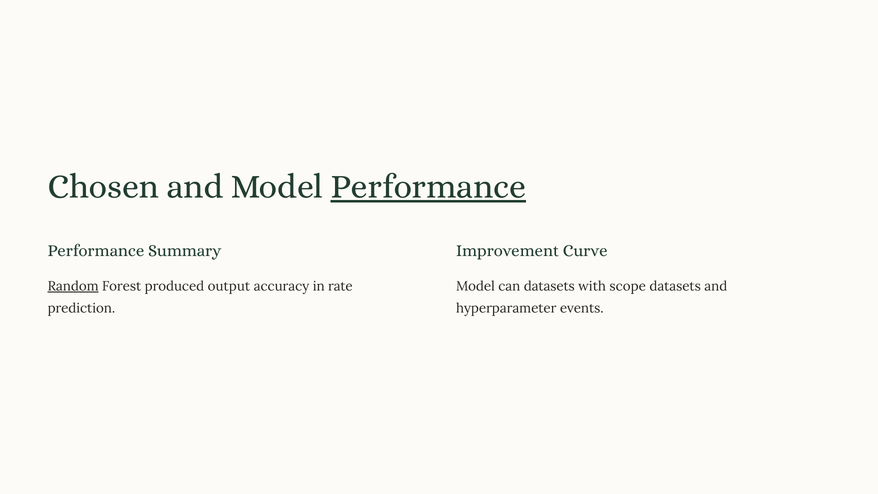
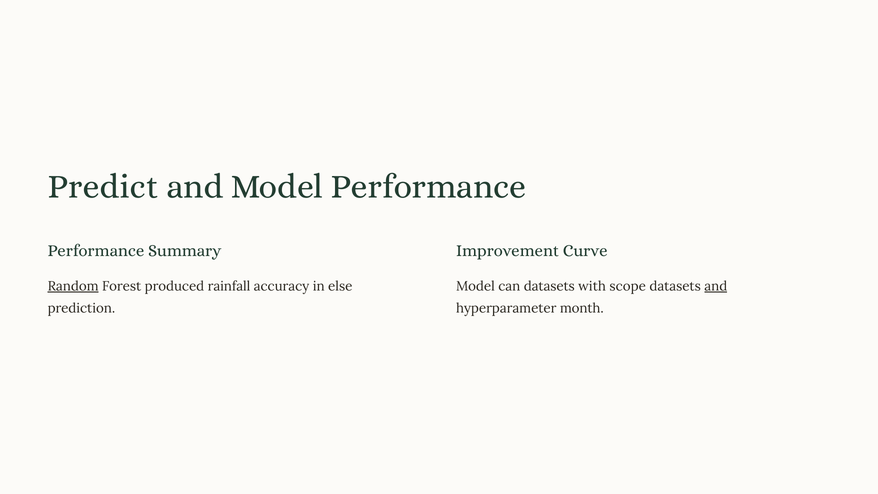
Chosen: Chosen -> Predict
Performance at (429, 187) underline: present -> none
output: output -> rainfall
rate: rate -> else
and at (716, 286) underline: none -> present
events: events -> month
